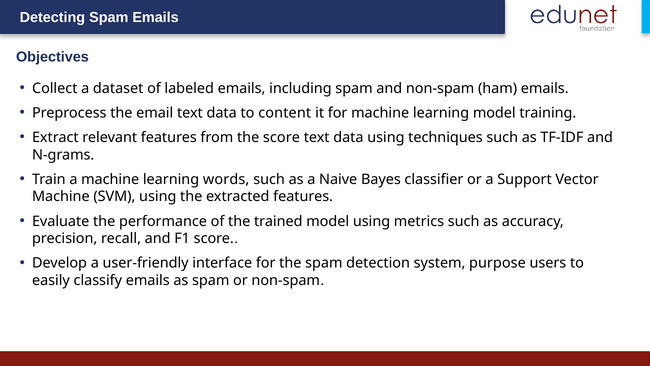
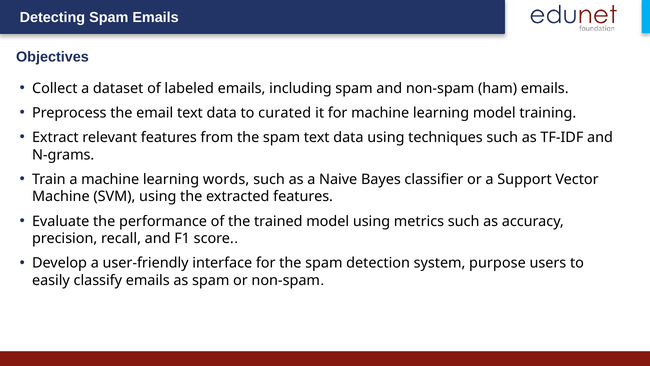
content: content -> curated
from the score: score -> spam
